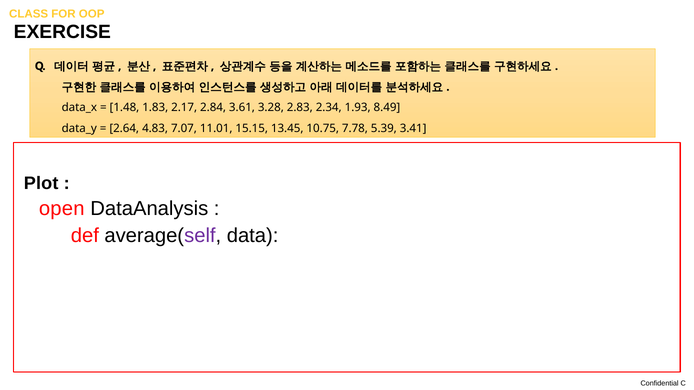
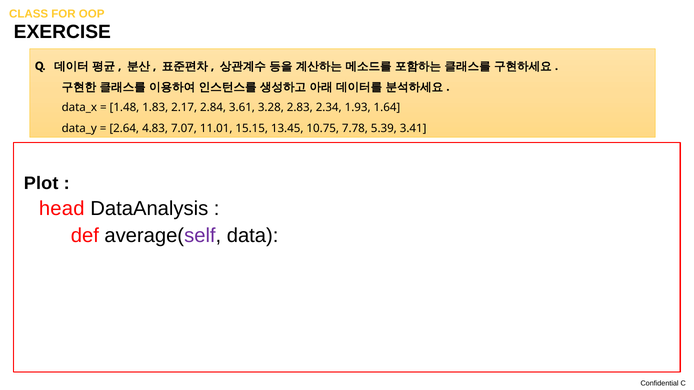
8.49: 8.49 -> 1.64
open: open -> head
